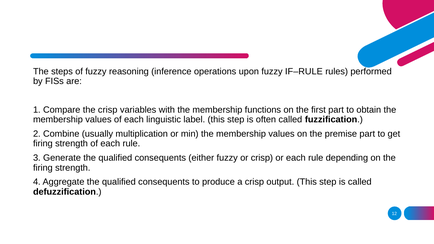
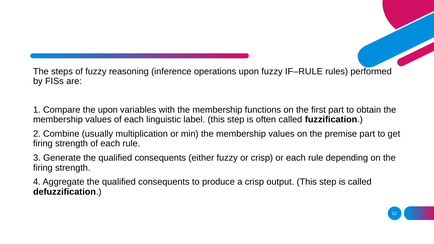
the crisp: crisp -> upon
